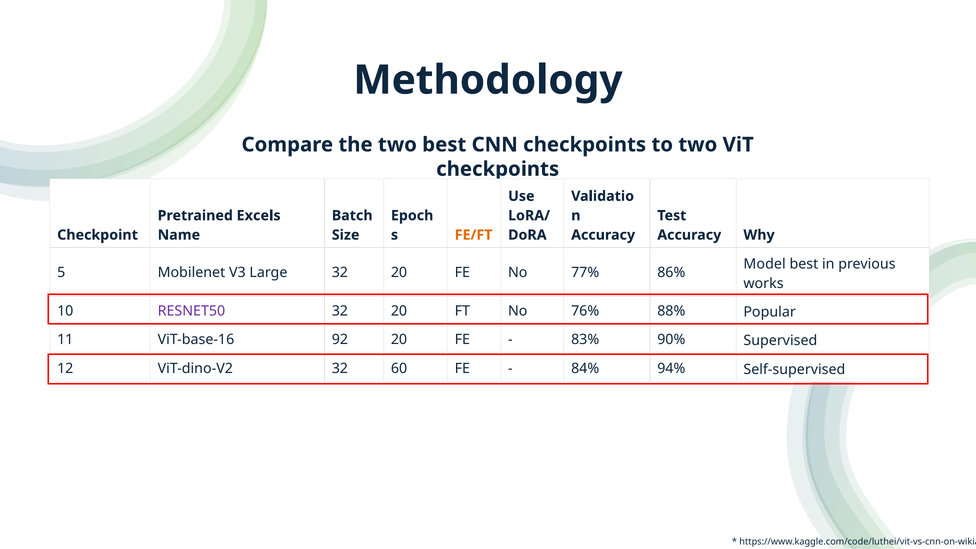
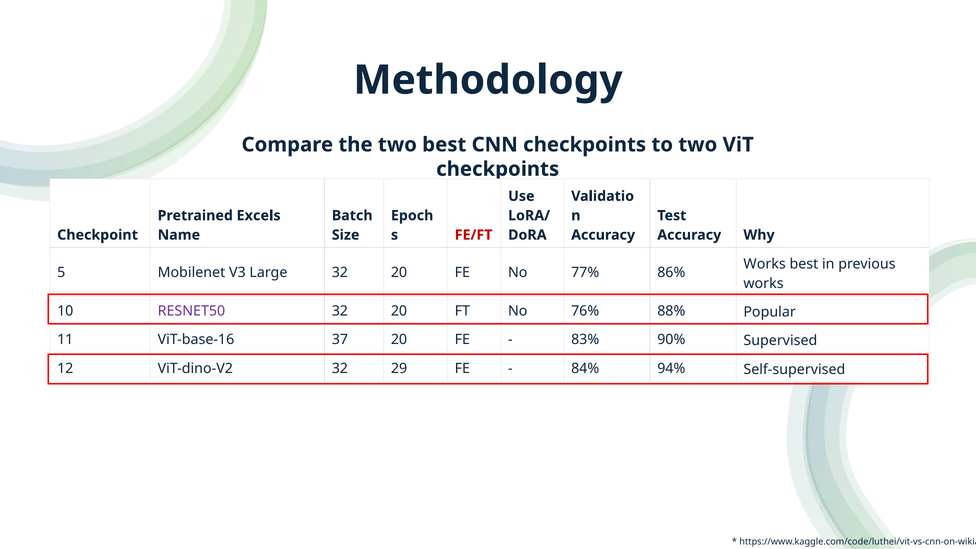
FE/FT colour: orange -> red
Model at (765, 264): Model -> Works
92: 92 -> 37
60: 60 -> 29
